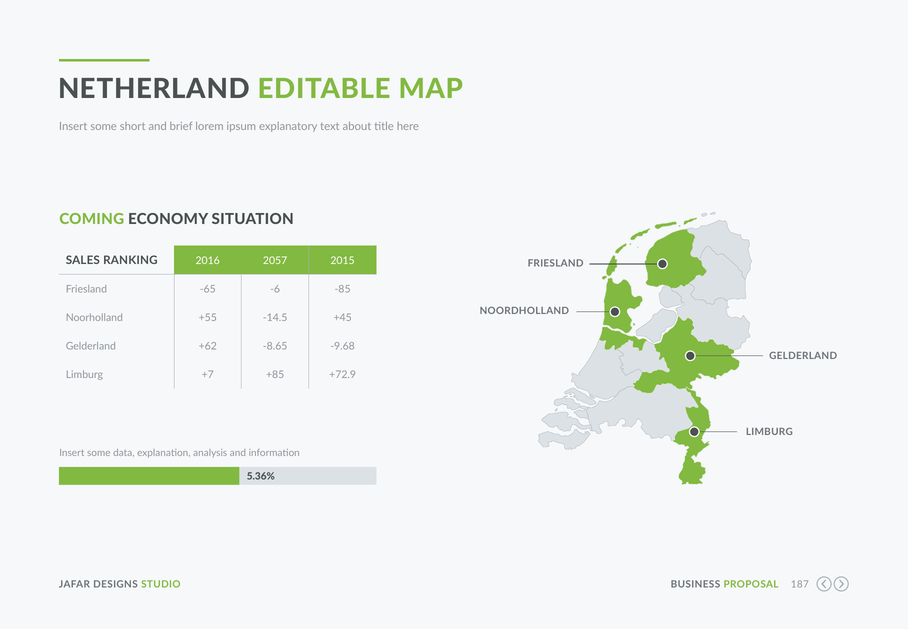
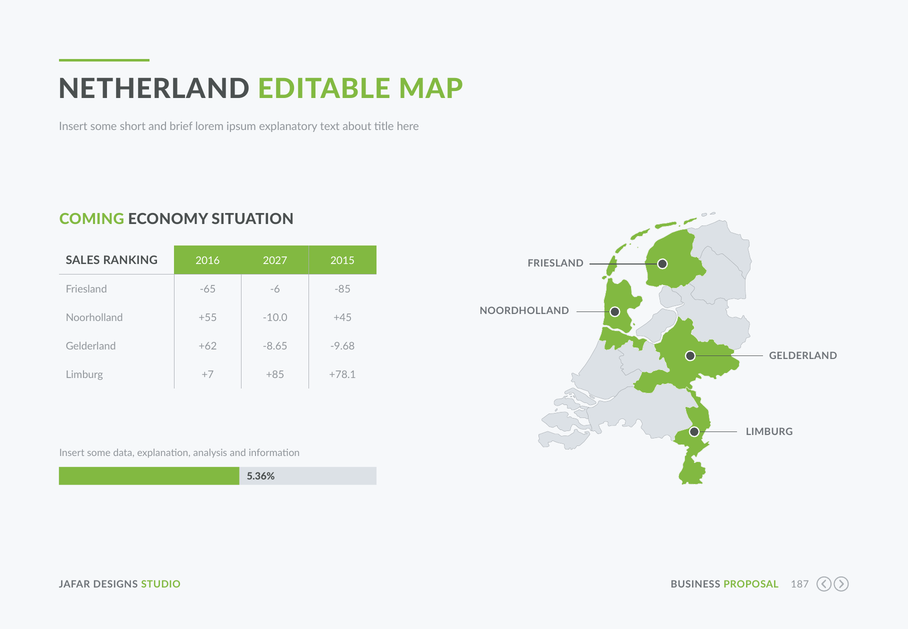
2057: 2057 -> 2027
-14.5: -14.5 -> -10.0
+72.9: +72.9 -> +78.1
